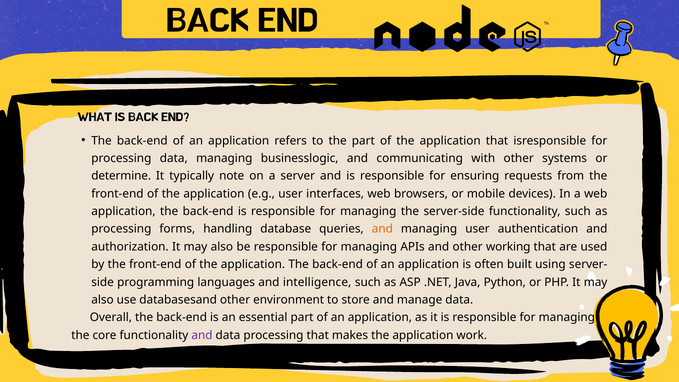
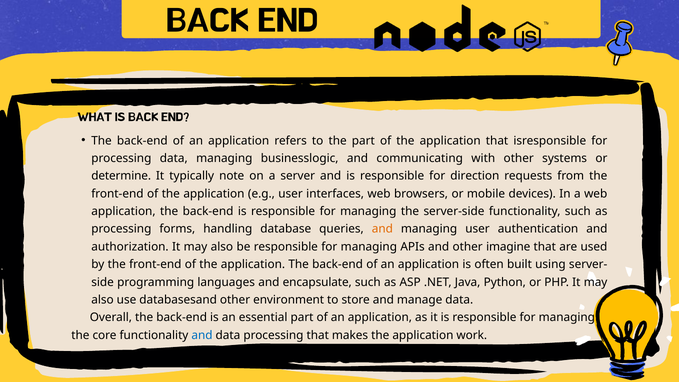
ensuring: ensuring -> direction
working: working -> imagine
intelligence: intelligence -> encapsulate
and at (202, 335) colour: purple -> blue
